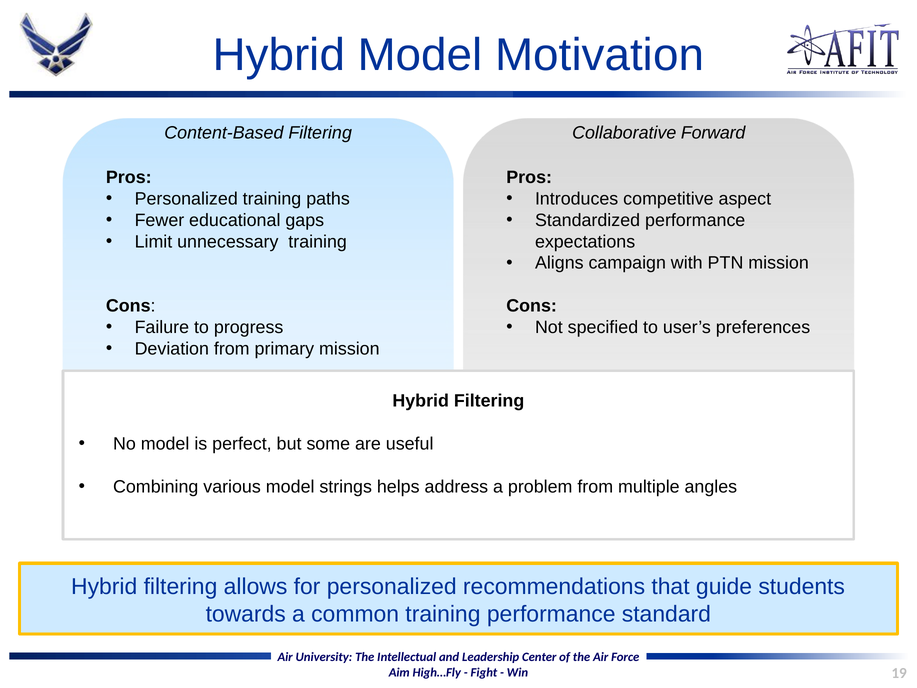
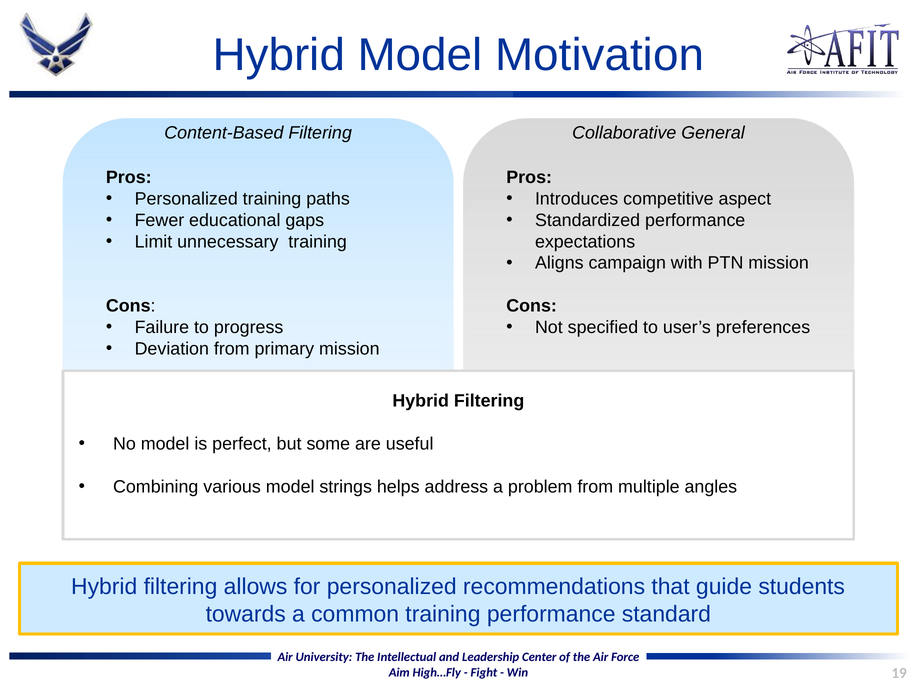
Forward: Forward -> General
